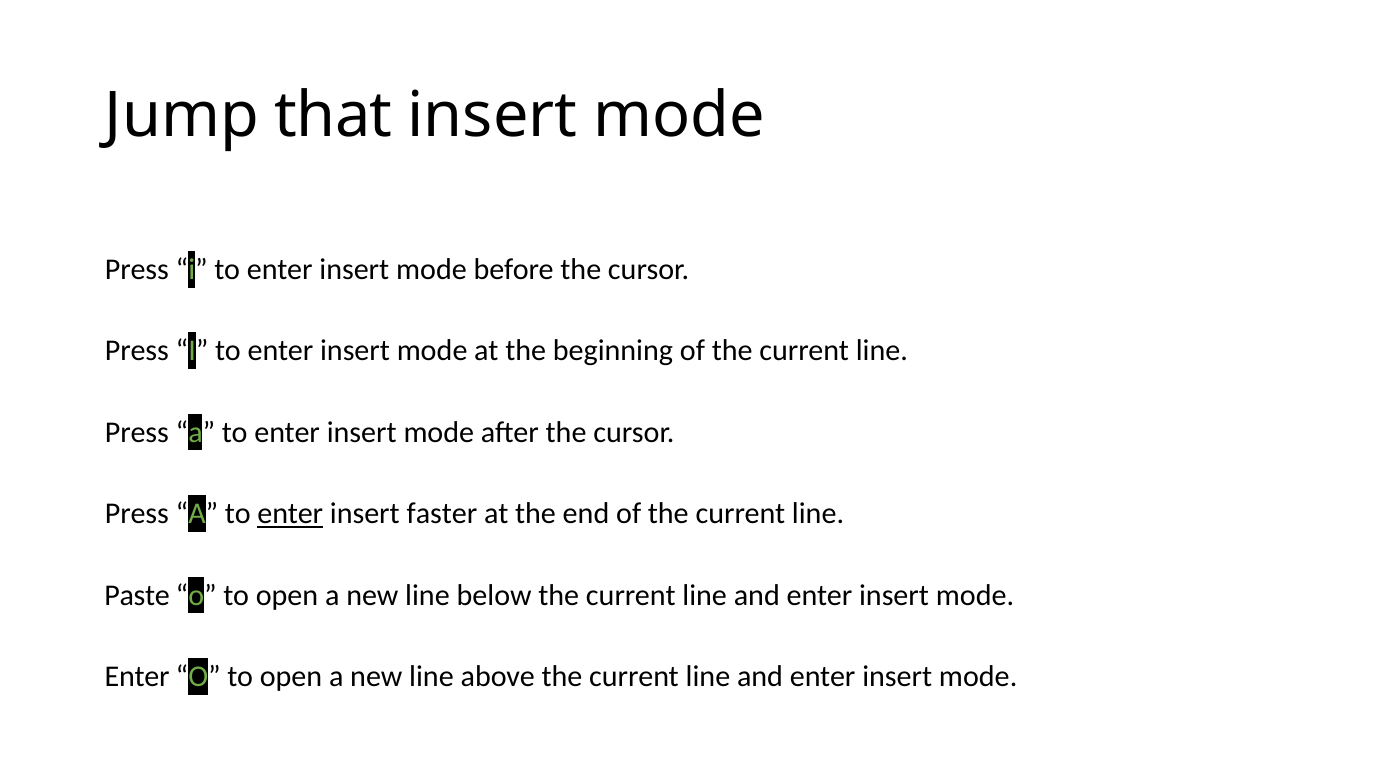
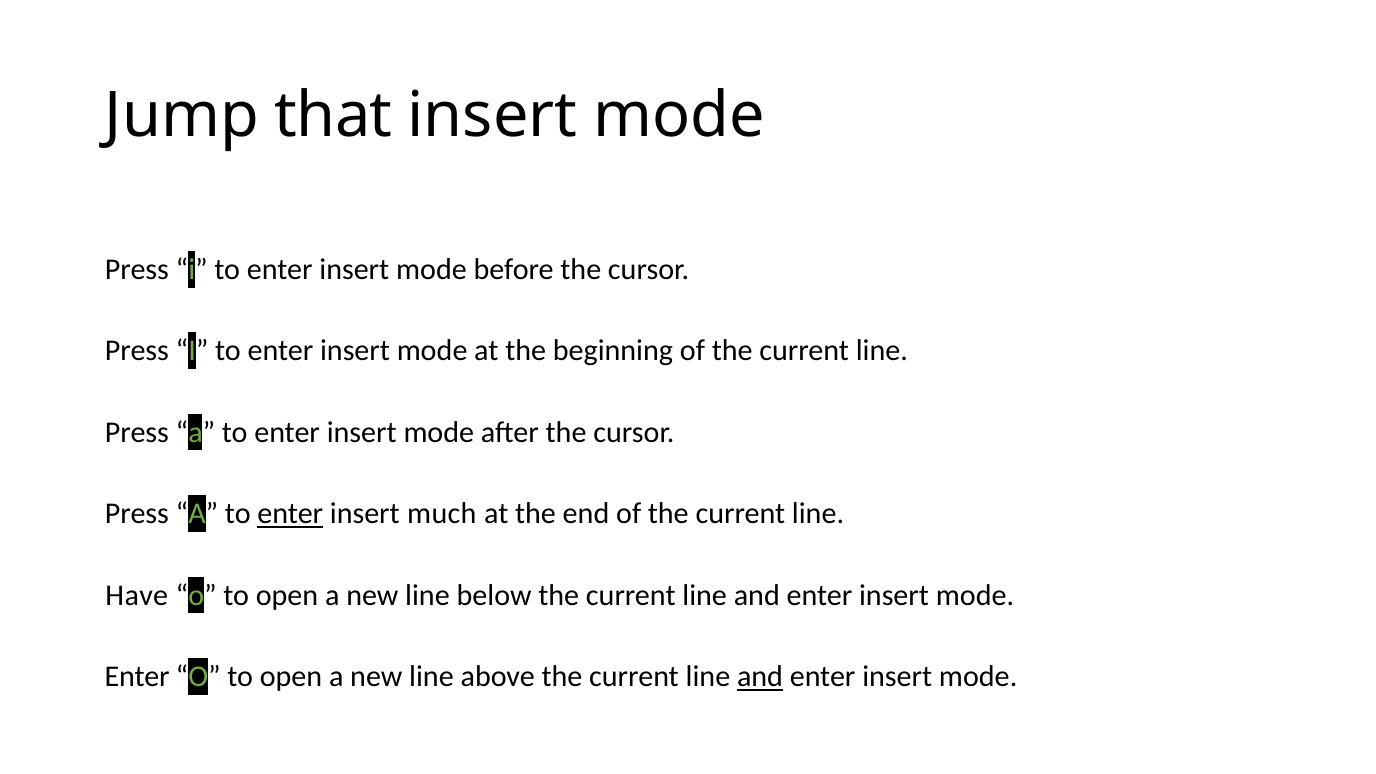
faster: faster -> much
Paste: Paste -> Have
and at (760, 677) underline: none -> present
